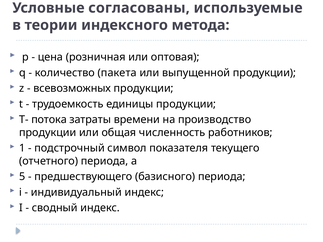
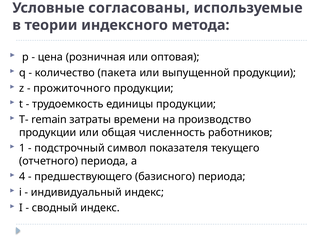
всевозможных: всевозможных -> прожиточного
потока: потока -> remain
5: 5 -> 4
